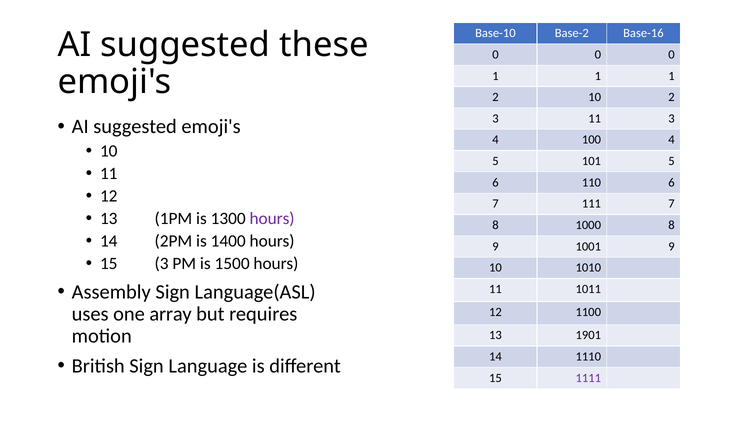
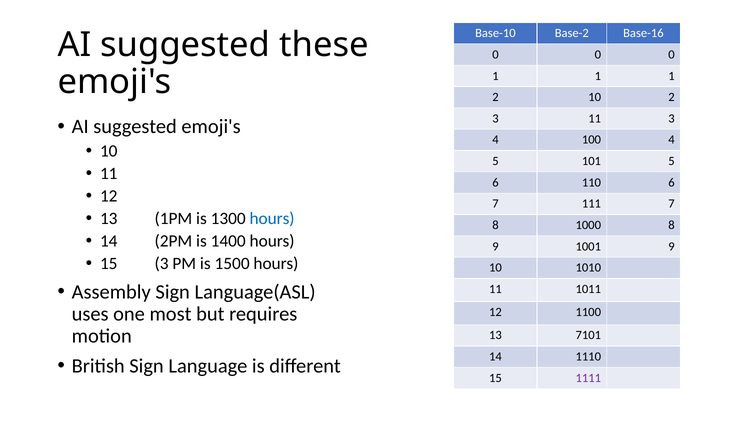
hours at (272, 219) colour: purple -> blue
array: array -> most
1901: 1901 -> 7101
